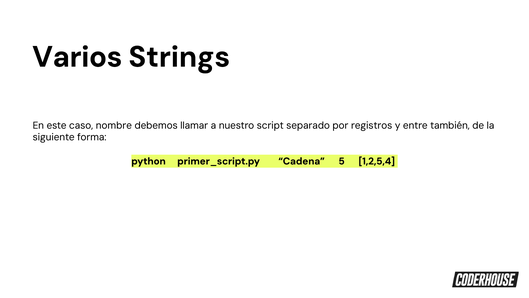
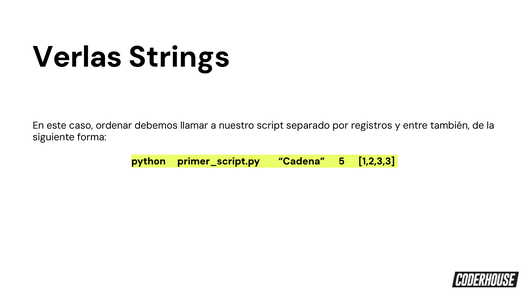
Varios: Varios -> Verlas
nombre: nombre -> ordenar
1,2,5,4: 1,2,5,4 -> 1,2,3,3
